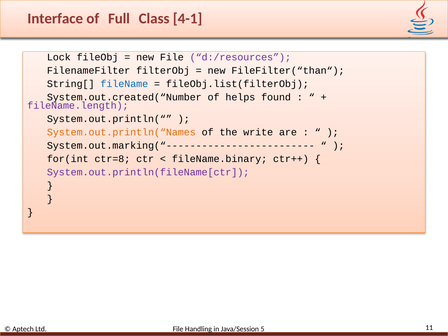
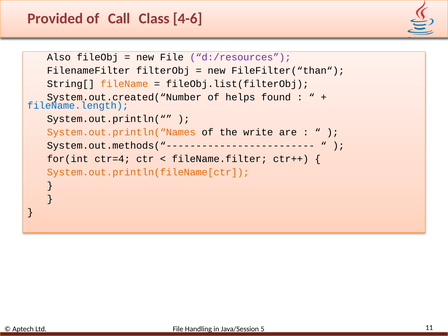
Interface: Interface -> Provided
Full: Full -> Call
4-1: 4-1 -> 4-6
Lock: Lock -> Also
fileName colour: blue -> orange
fileName.length colour: purple -> blue
System.out.marking(“-------------------------: System.out.marking(“------------------------- -> System.out.methods(“-------------------------
ctr=8: ctr=8 -> ctr=4
fileName.binary: fileName.binary -> fileName.filter
System.out.println(fileName[ctr colour: purple -> orange
